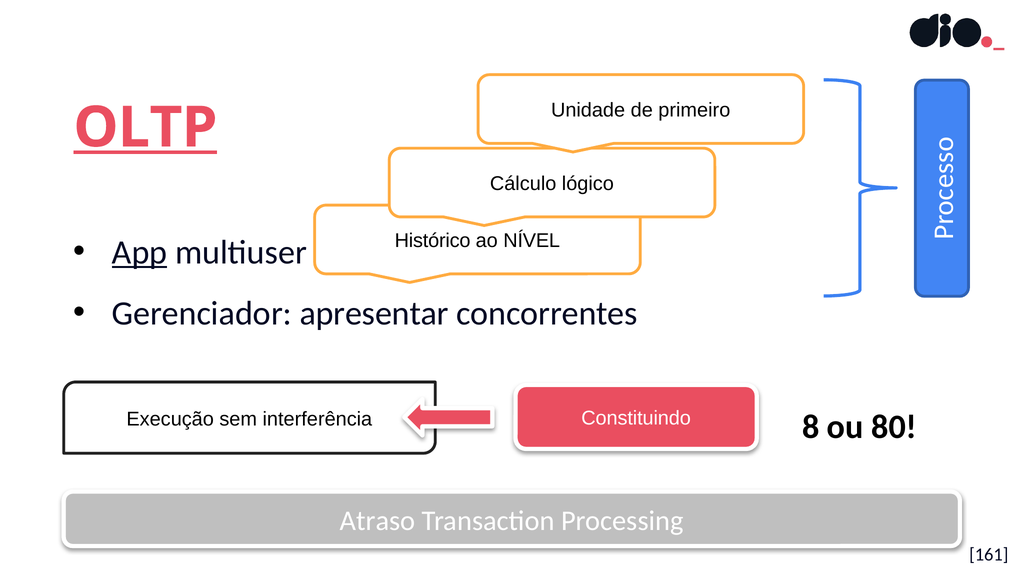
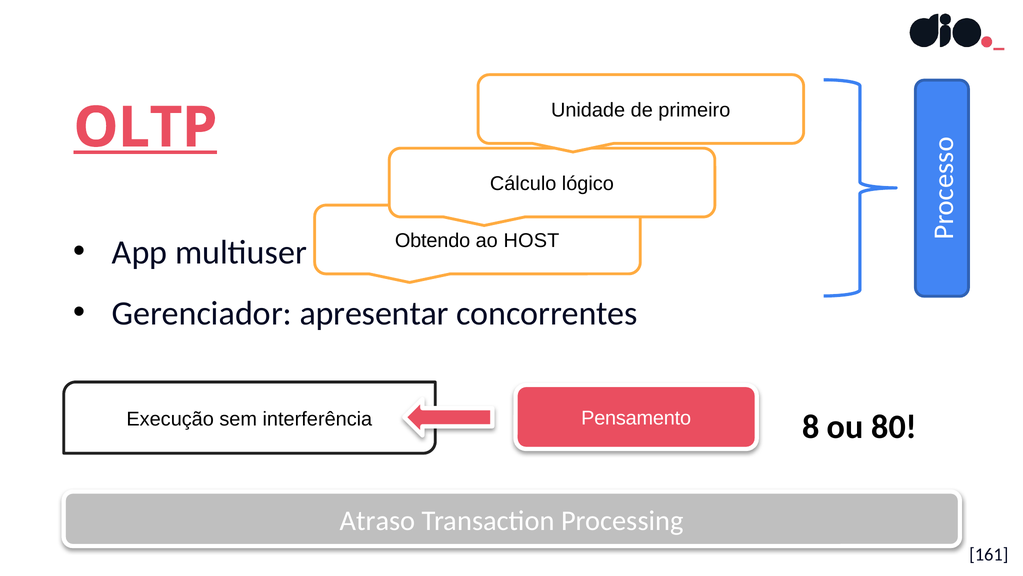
Histórico: Histórico -> Obtendo
NÍVEL: NÍVEL -> HOST
App underline: present -> none
Constituindo: Constituindo -> Pensamento
